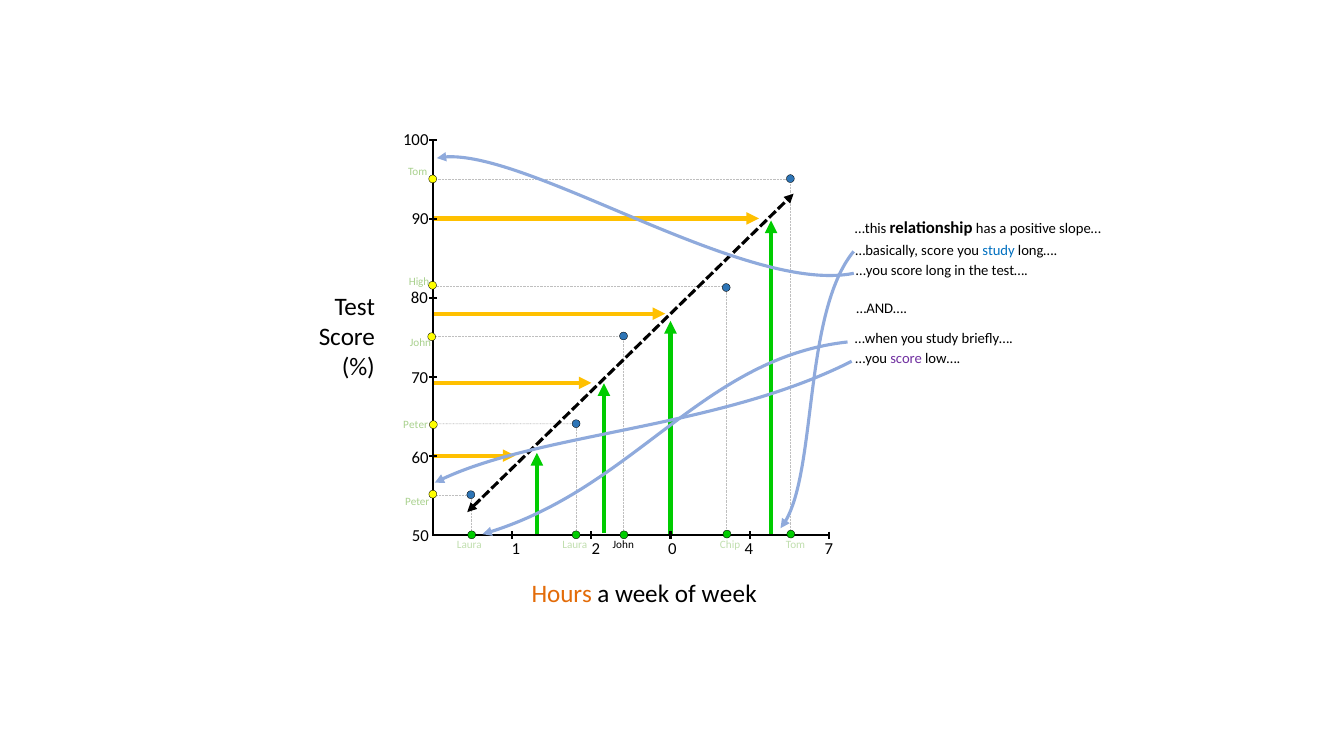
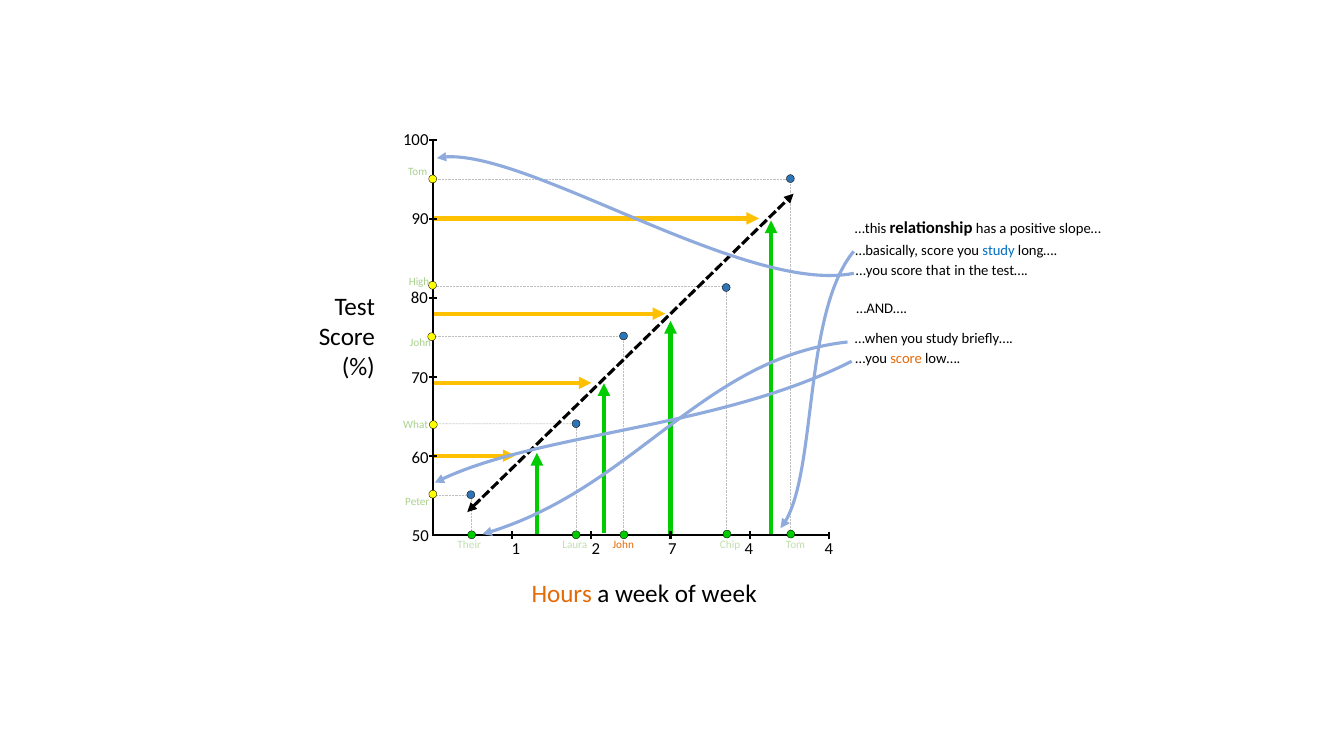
long: long -> that
score at (906, 359) colour: purple -> orange
Peter at (416, 425): Peter -> What
Laura at (469, 545): Laura -> Their
John at (623, 545) colour: black -> orange
0: 0 -> 7
4 7: 7 -> 4
